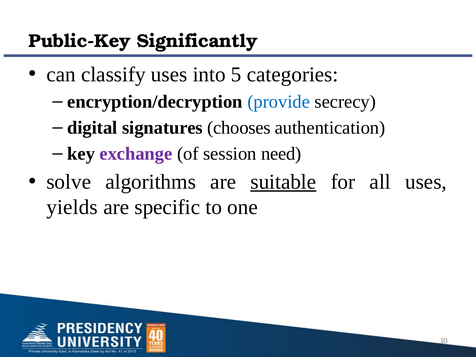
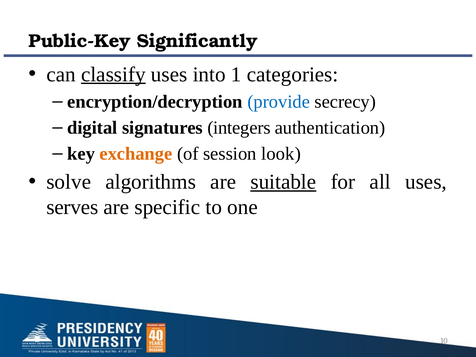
classify underline: none -> present
5: 5 -> 1
chooses: chooses -> integers
exchange colour: purple -> orange
need: need -> look
yields: yields -> serves
